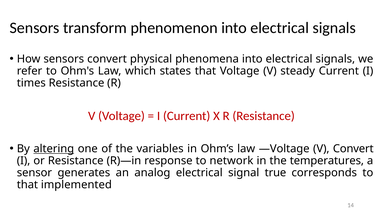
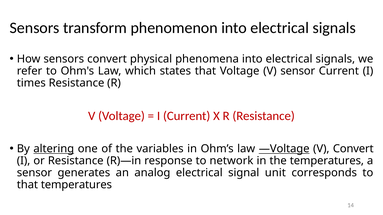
V steady: steady -> sensor
—Voltage underline: none -> present
true: true -> unit
that implemented: implemented -> temperatures
